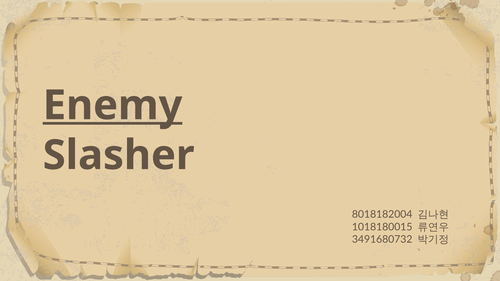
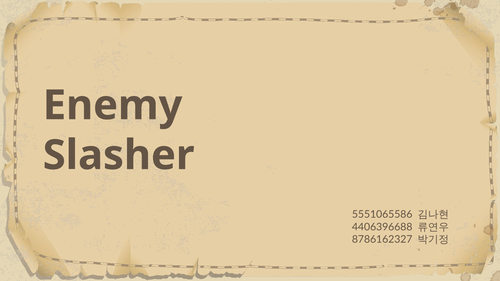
Enemy underline: present -> none
8018182004: 8018182004 -> 5551065586
1018180015: 1018180015 -> 4406396688
3491680732: 3491680732 -> 8786162327
